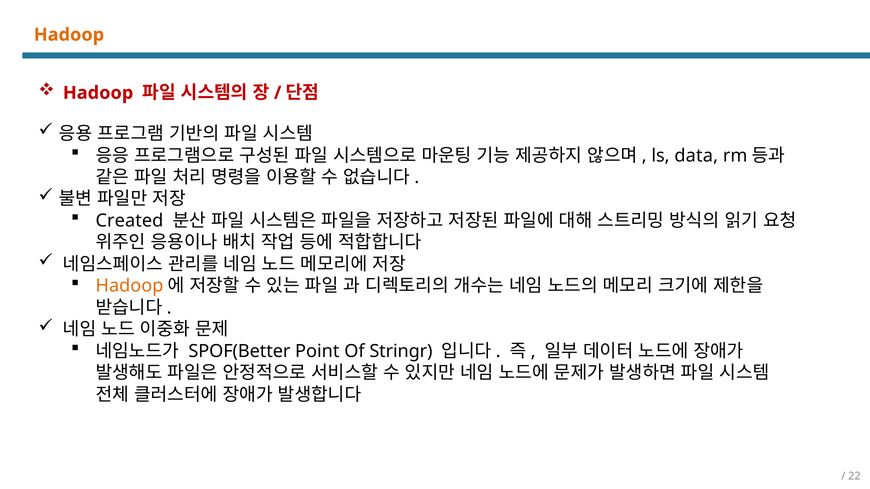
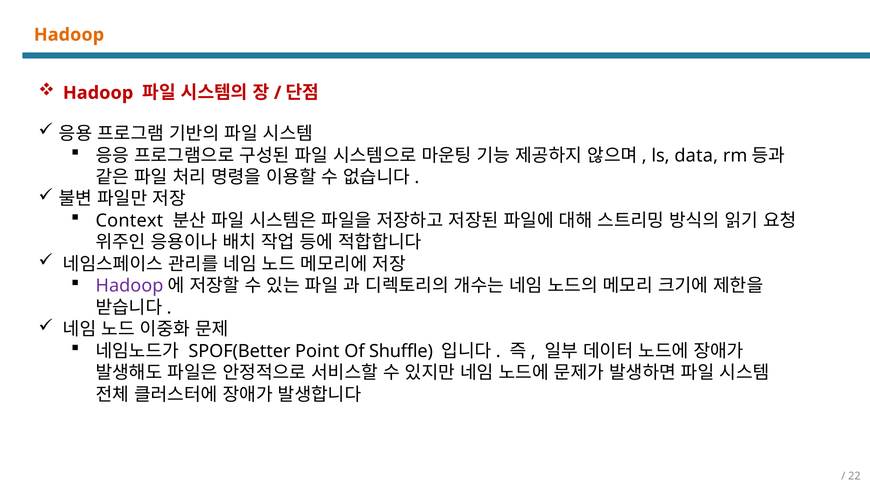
Created: Created -> Context
Hadoop at (130, 286) colour: orange -> purple
Stringr: Stringr -> Shuffle
